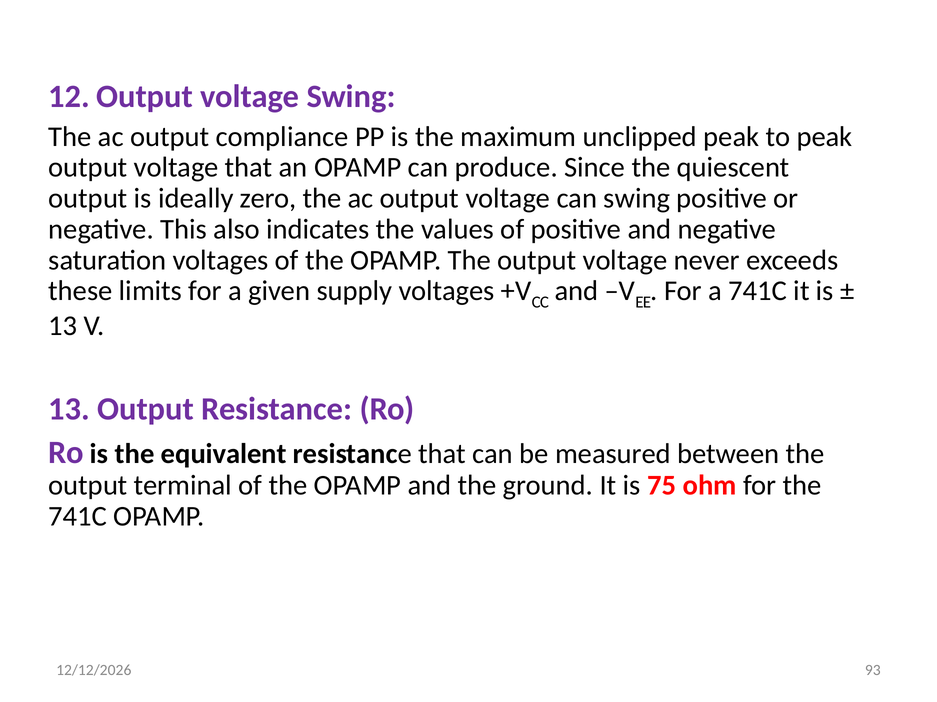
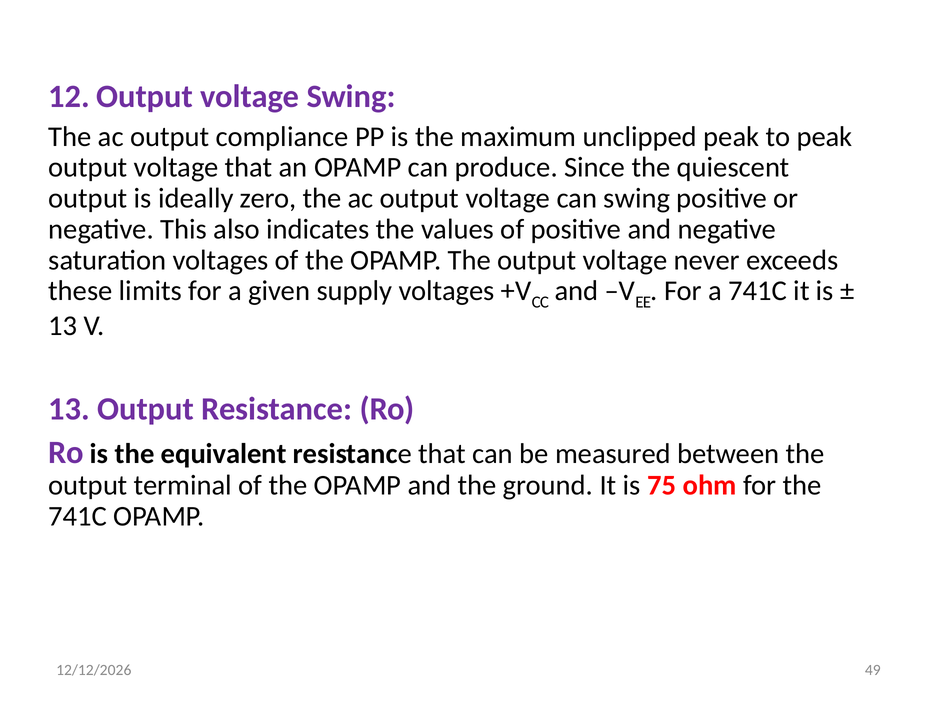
93: 93 -> 49
